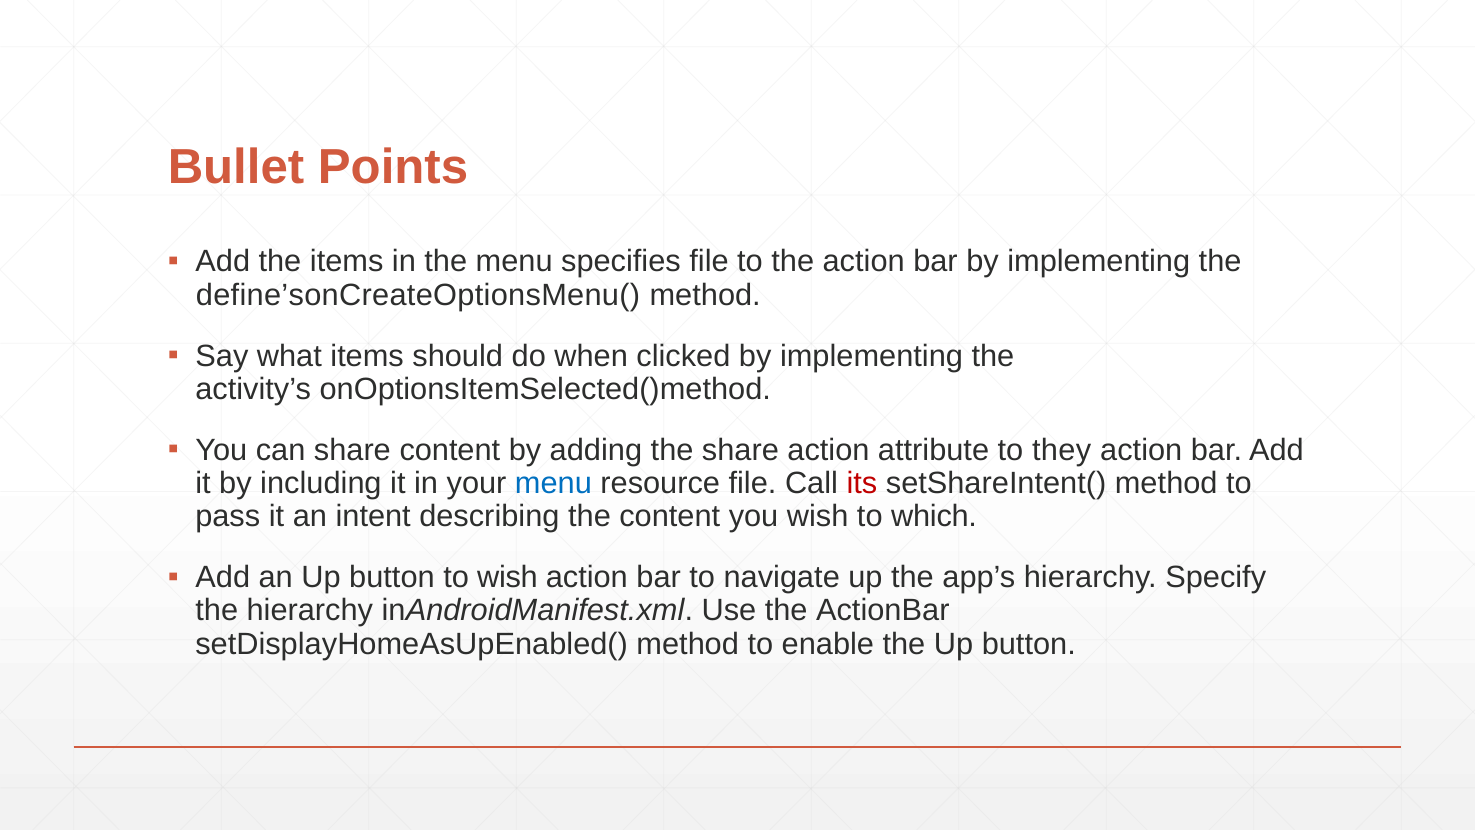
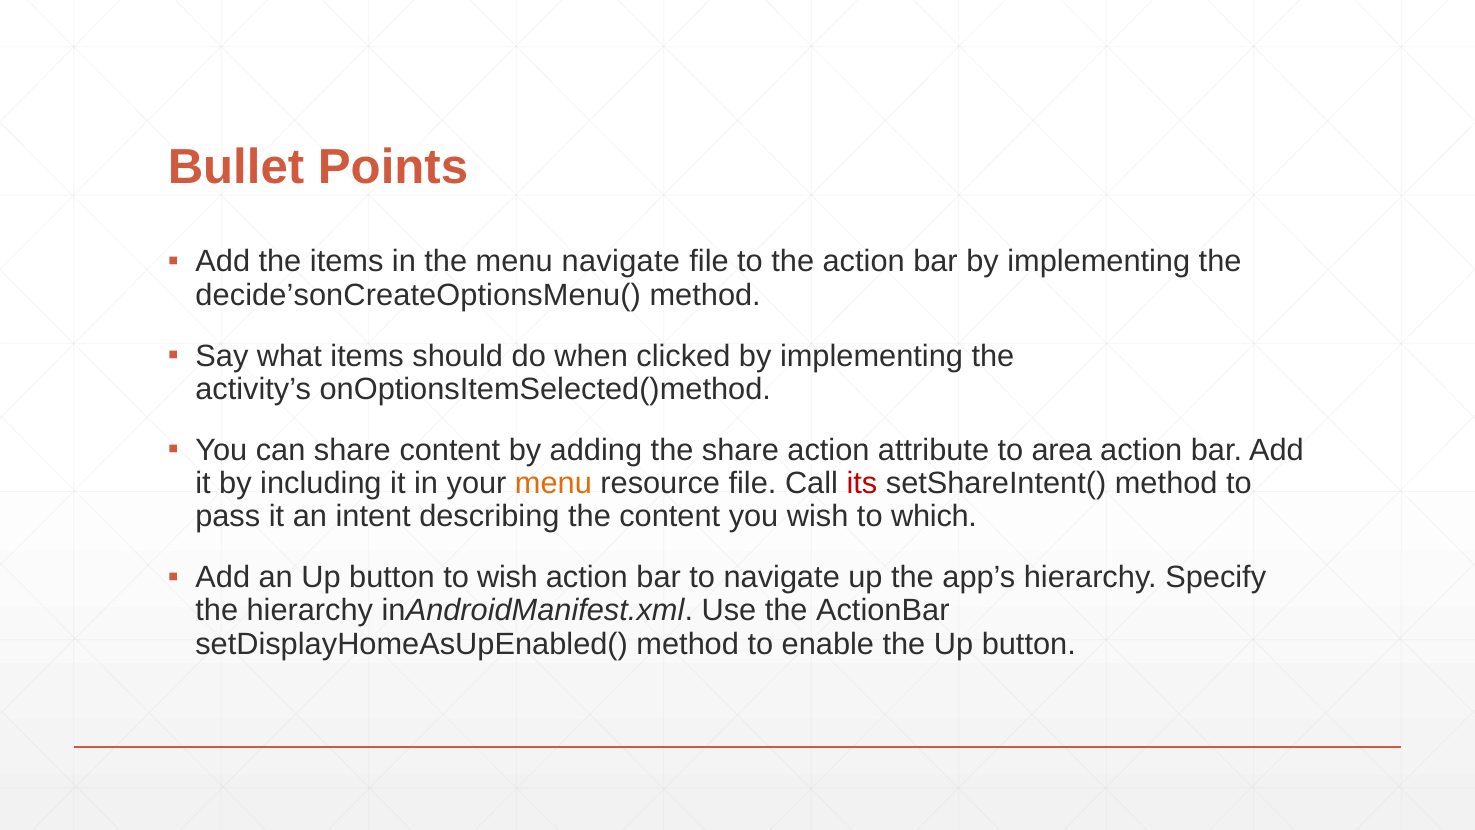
menu specifies: specifies -> navigate
define’sonCreateOptionsMenu(: define’sonCreateOptionsMenu( -> decide’sonCreateOptionsMenu(
they: they -> area
menu at (553, 483) colour: blue -> orange
